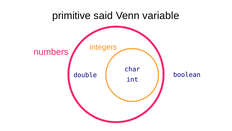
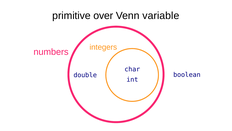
said: said -> over
